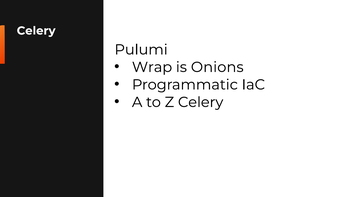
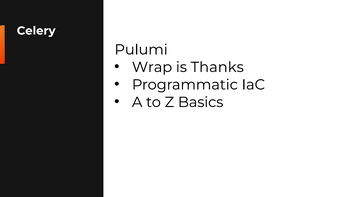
Onions: Onions -> Thanks
Z Celery: Celery -> Basics
